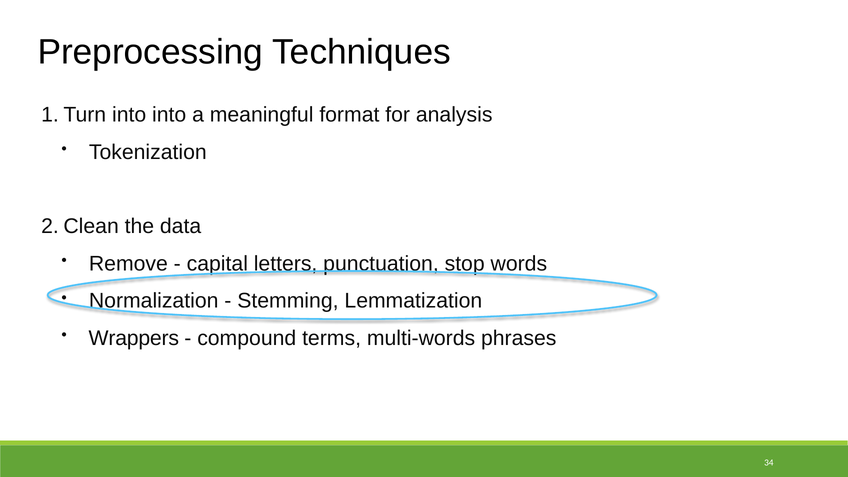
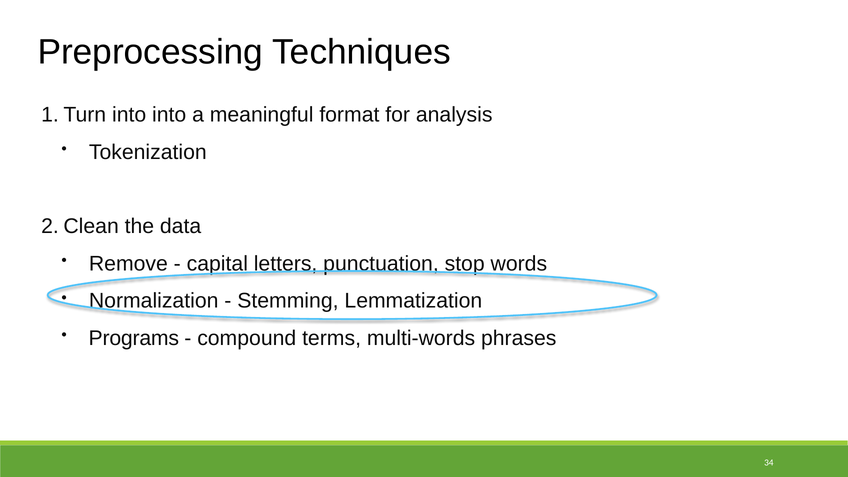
Wrappers: Wrappers -> Programs
